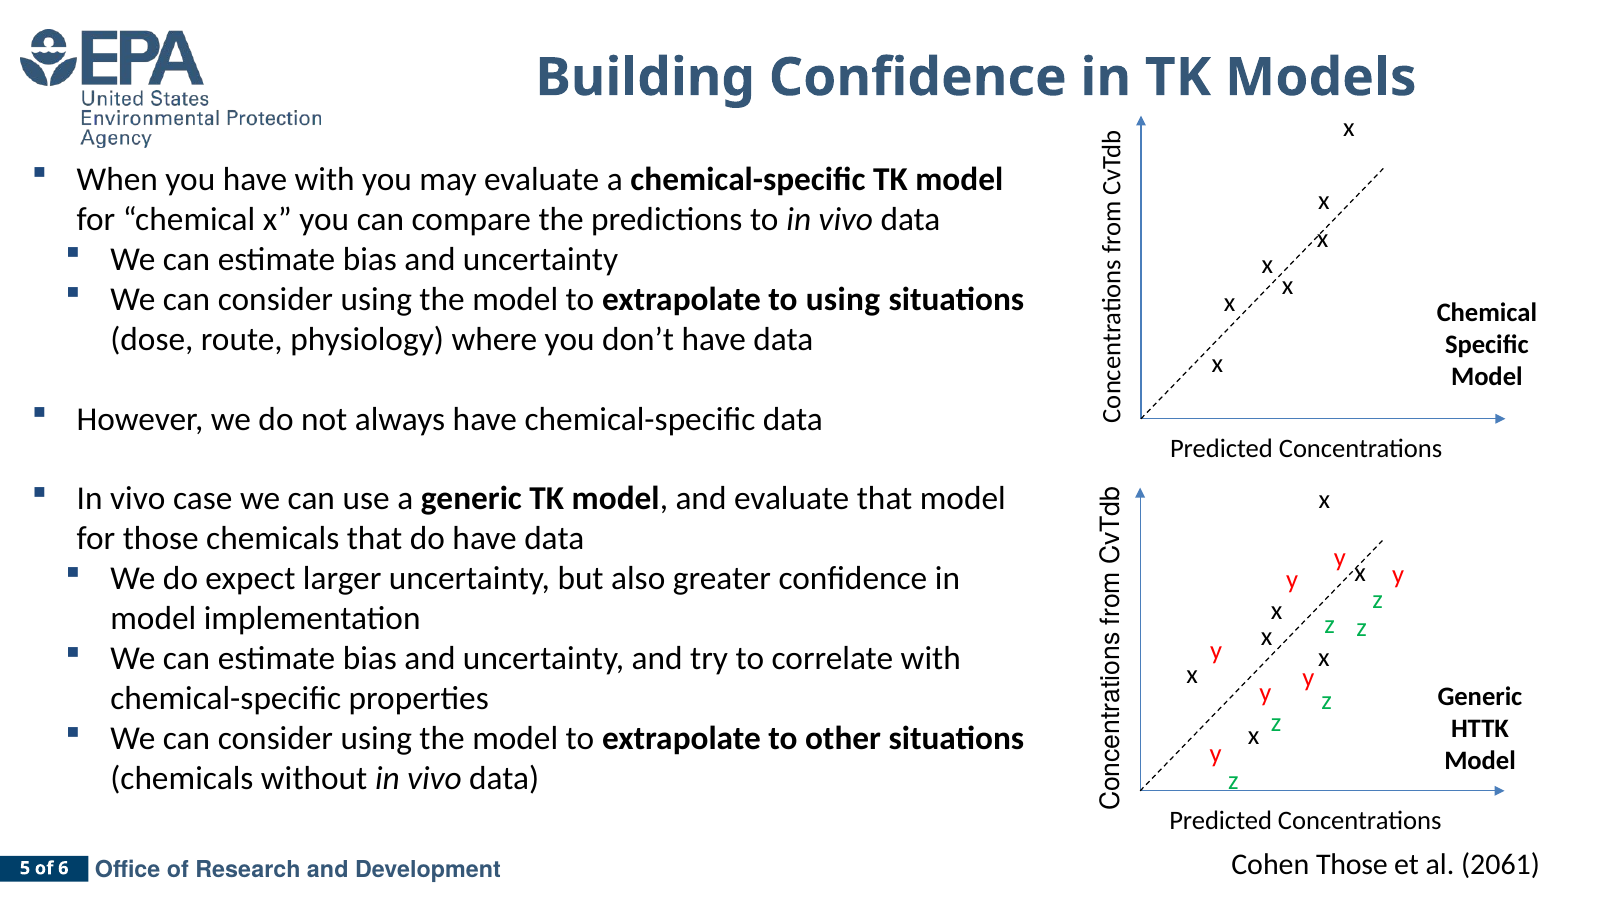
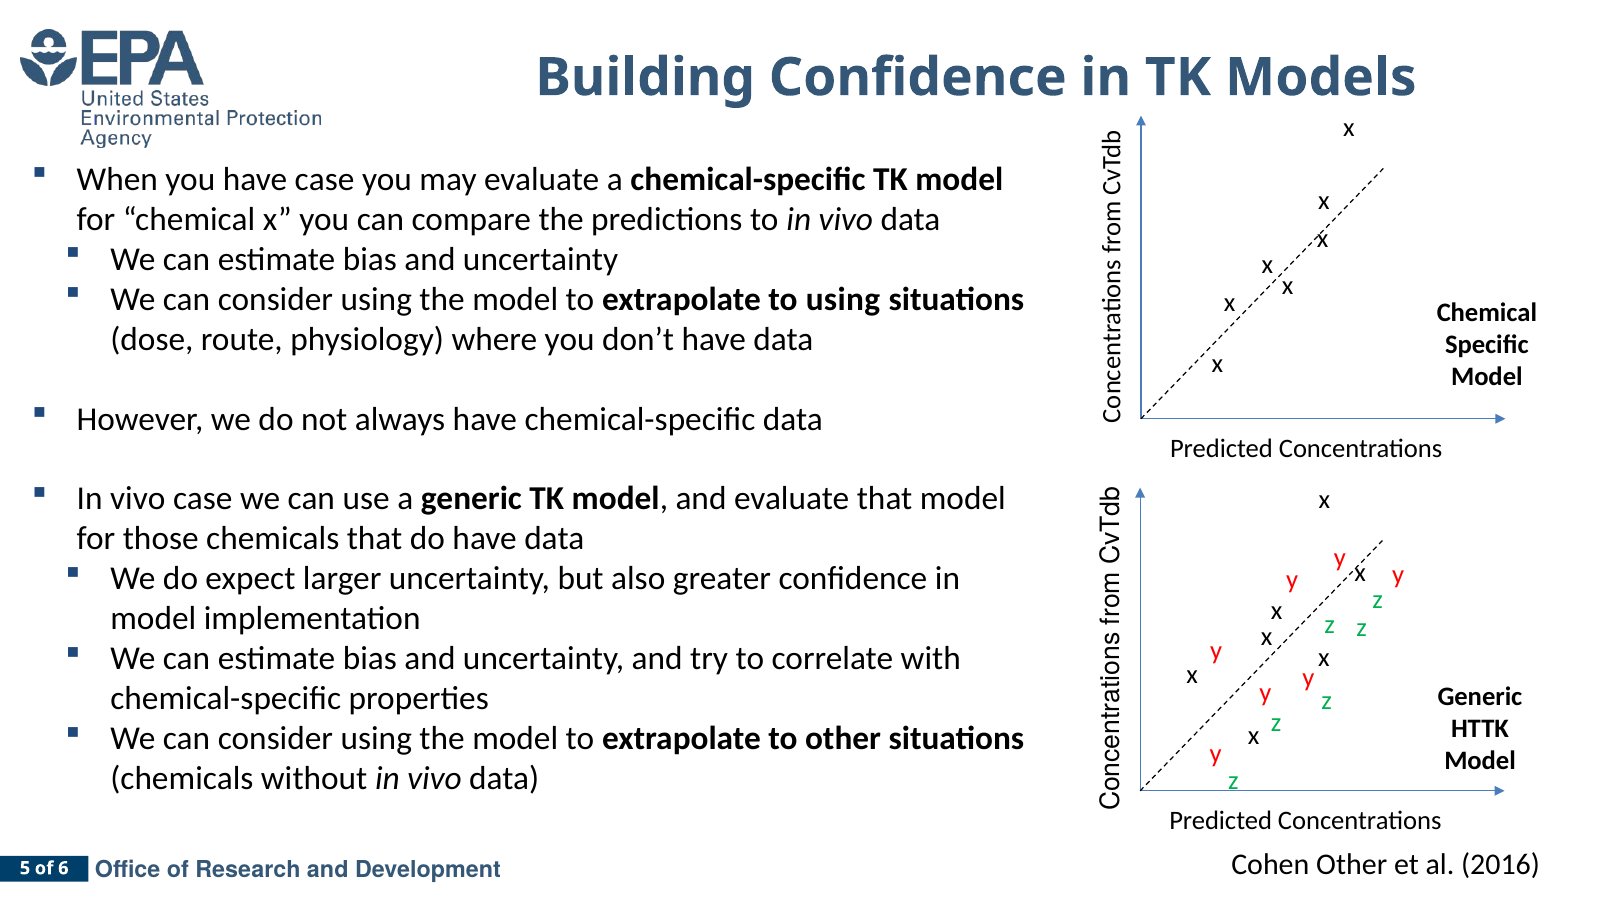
have with: with -> case
Cohen Those: Those -> Other
2061: 2061 -> 2016
